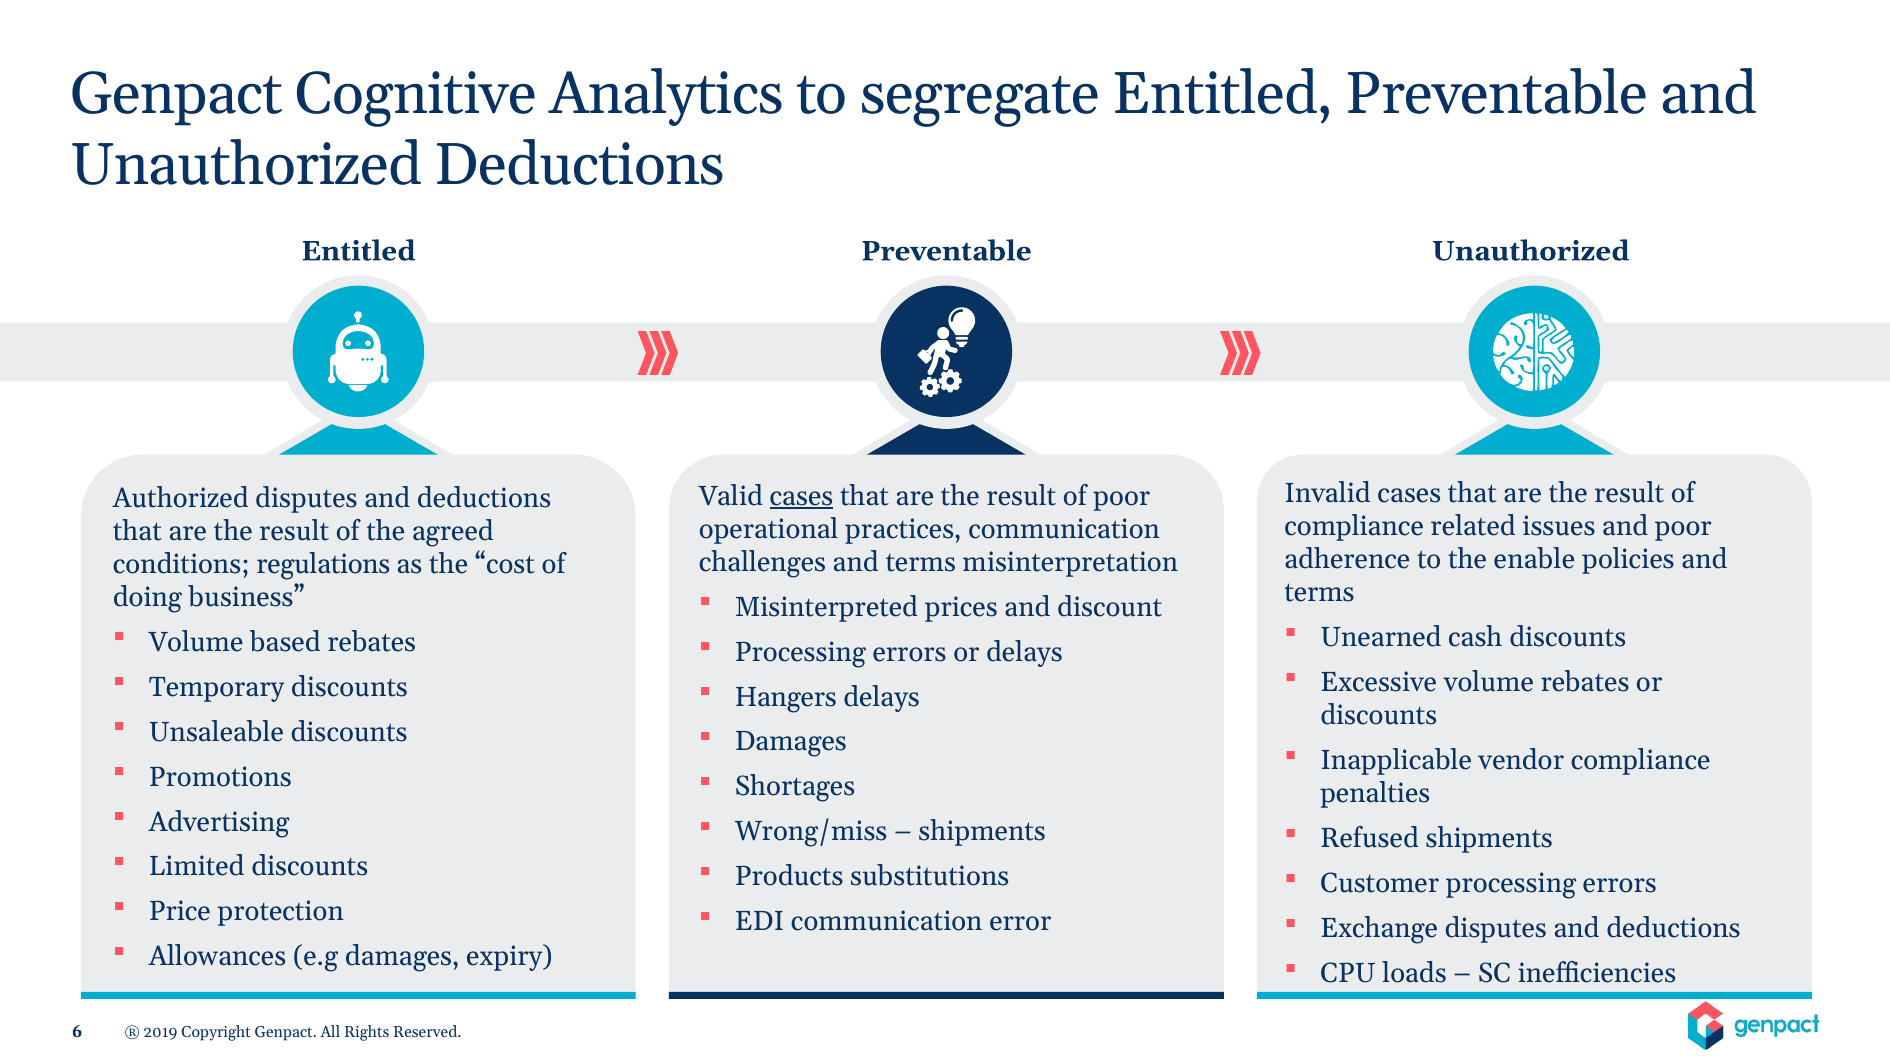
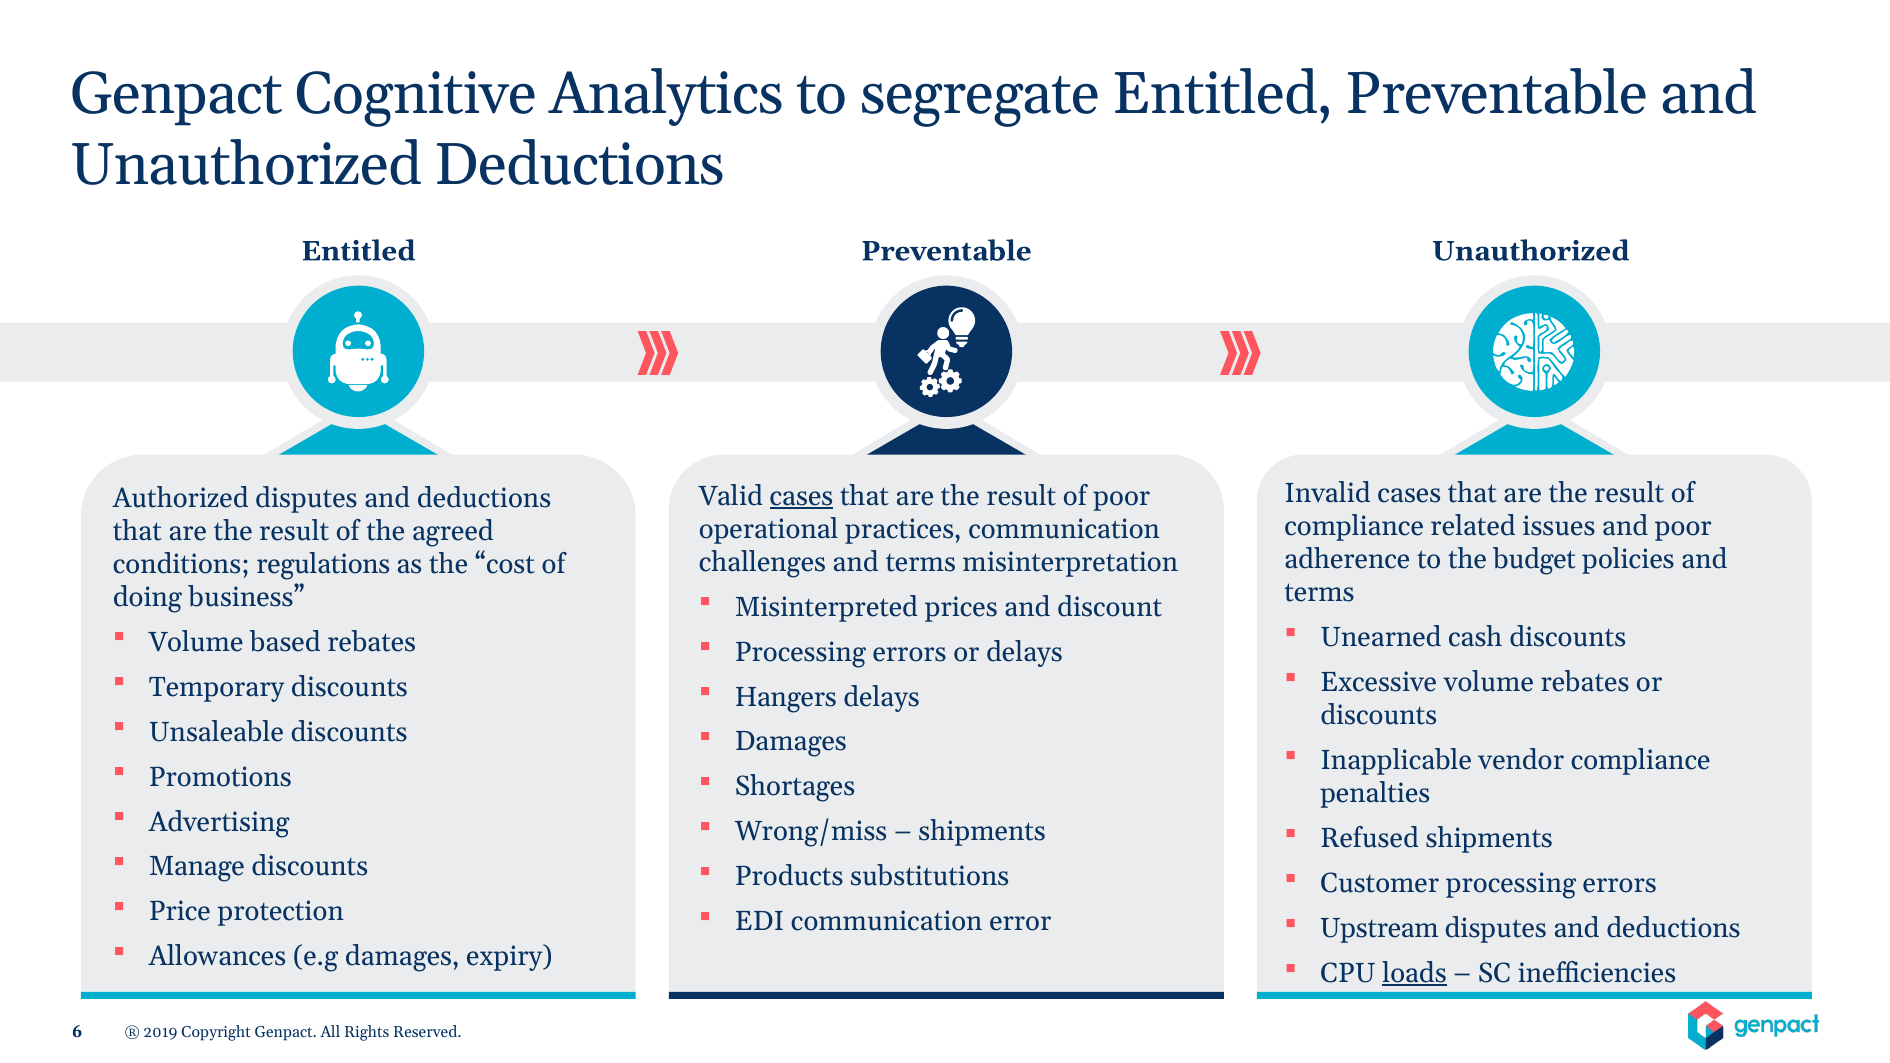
enable: enable -> budget
Limited: Limited -> Manage
Exchange: Exchange -> Upstream
loads underline: none -> present
